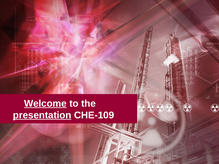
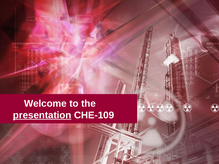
Welcome underline: present -> none
